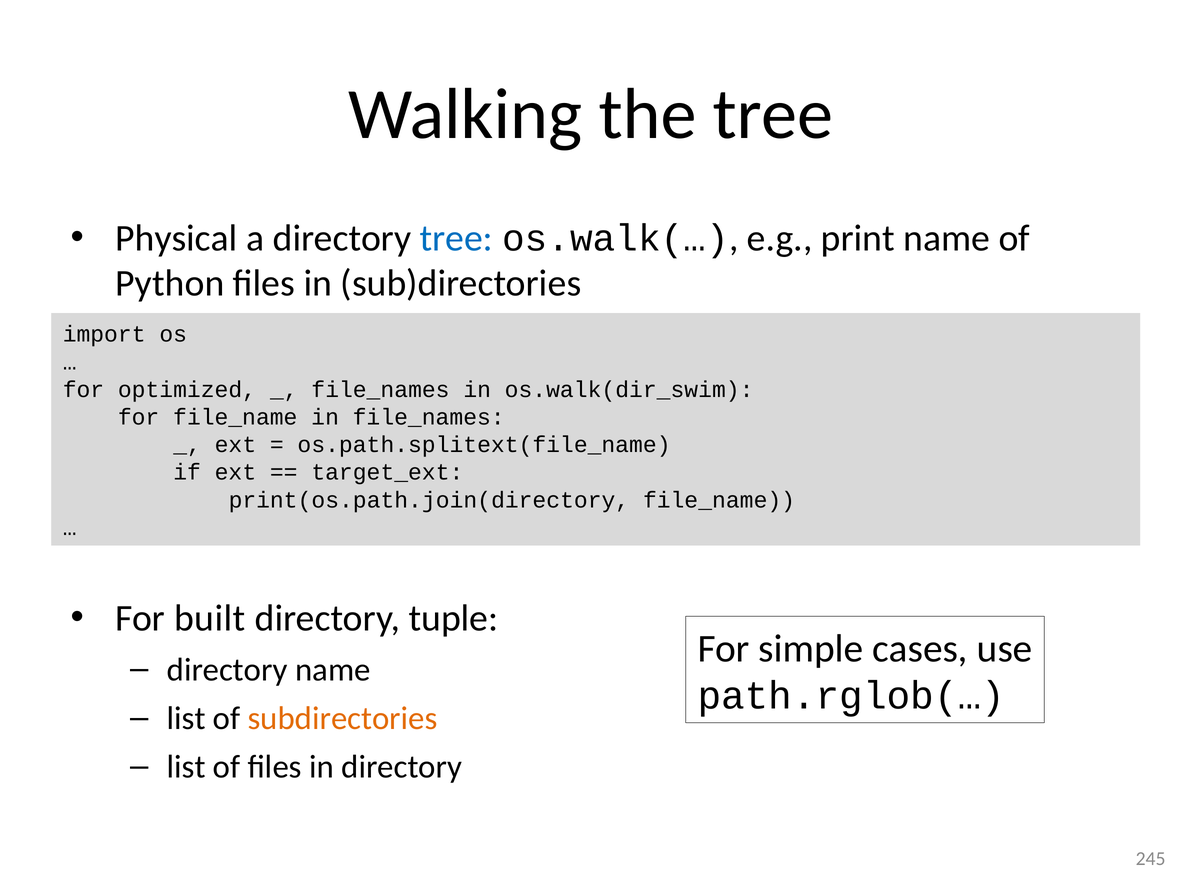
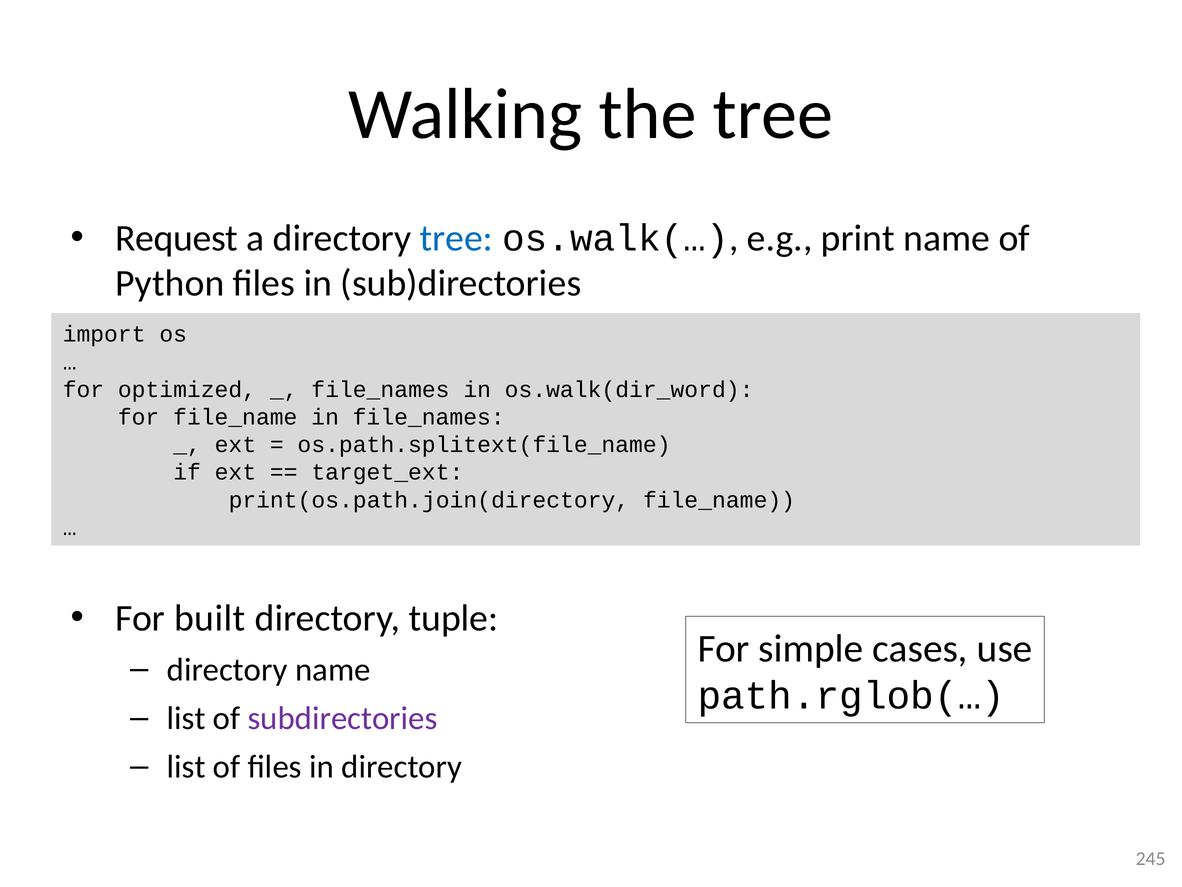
Physical: Physical -> Request
os.walk(dir_swim: os.walk(dir_swim -> os.walk(dir_word
subdirectories colour: orange -> purple
